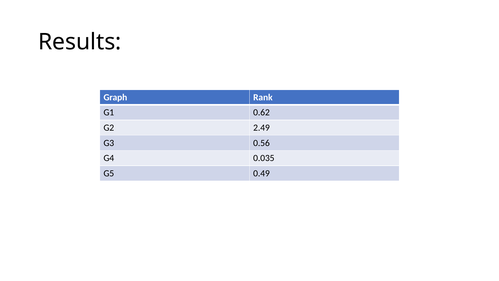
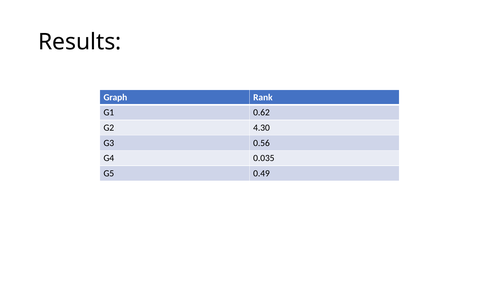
2.49: 2.49 -> 4.30
